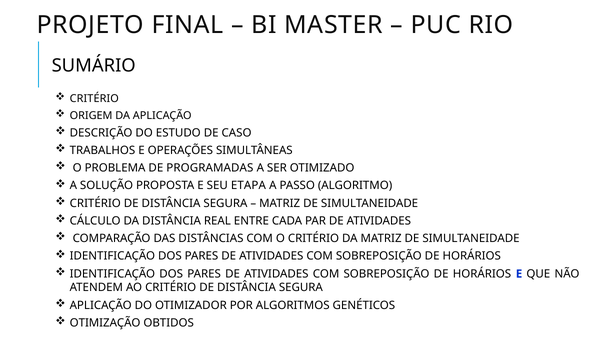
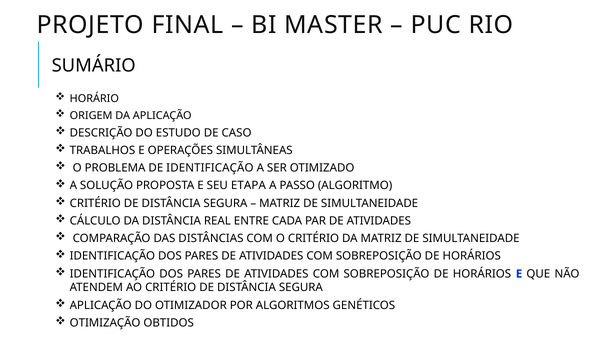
CRITÉRIO at (94, 99): CRITÉRIO -> HORÁRIO
DE PROGRAMADAS: PROGRAMADAS -> IDENTIFICAÇÃO
